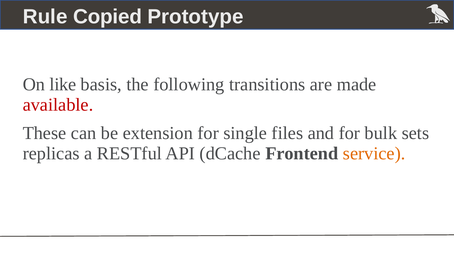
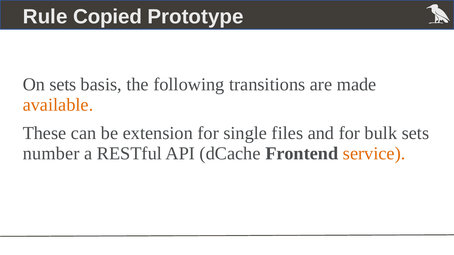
On like: like -> sets
available colour: red -> orange
replicas: replicas -> number
